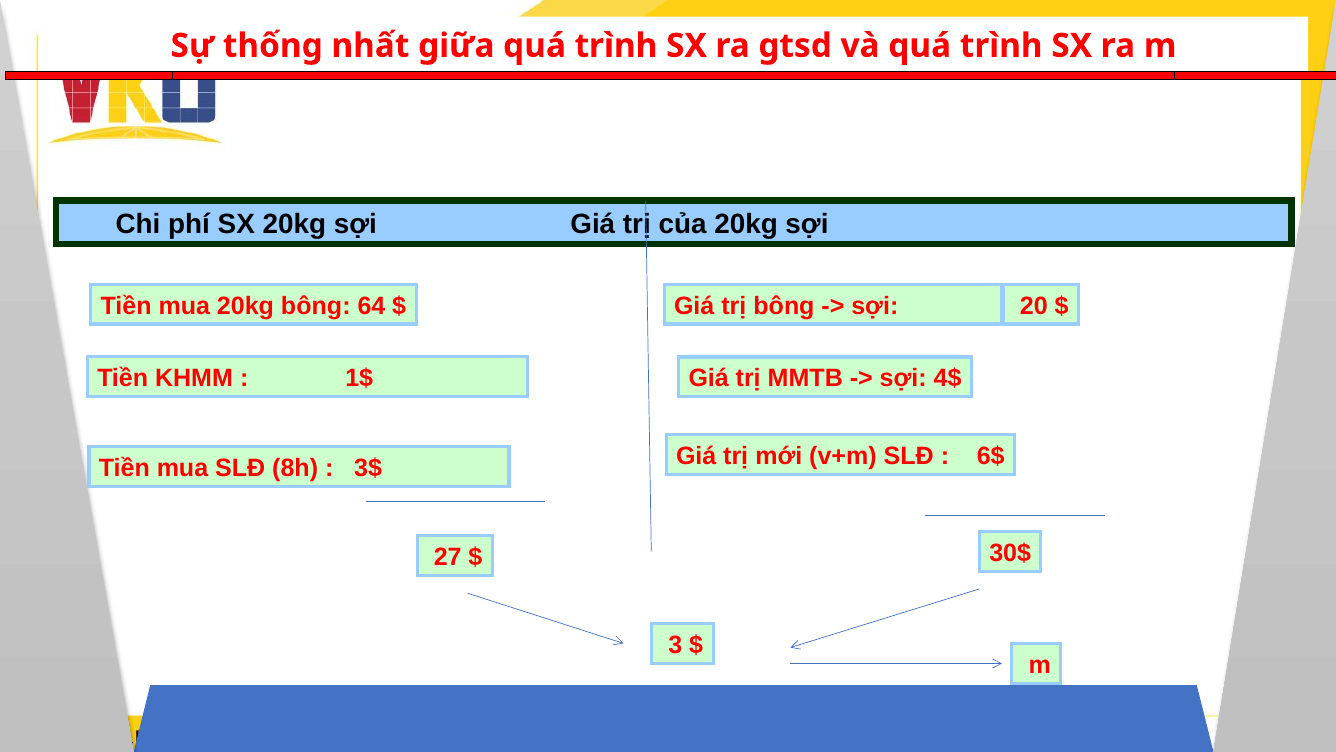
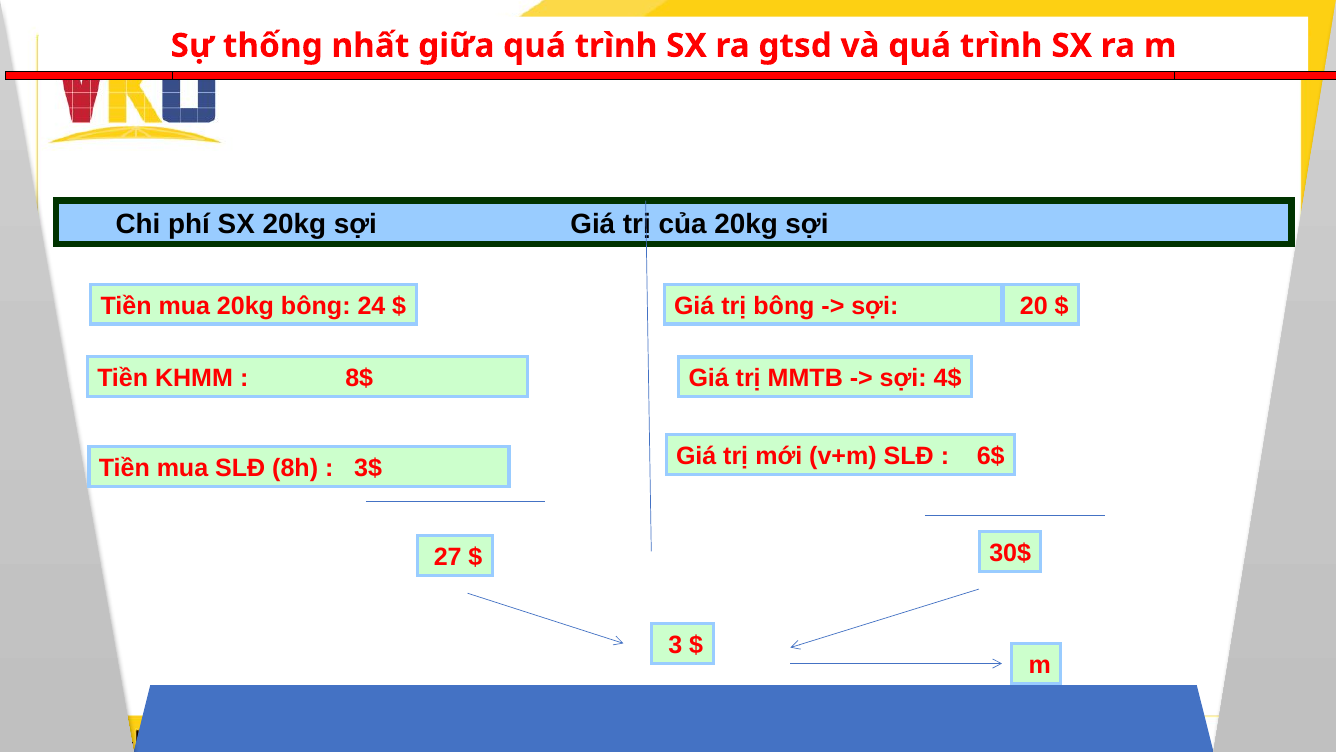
64: 64 -> 24
1$: 1$ -> 8$
